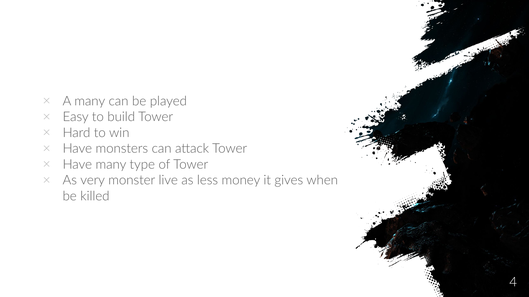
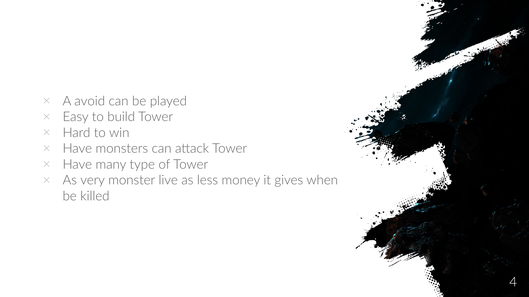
A many: many -> avoid
